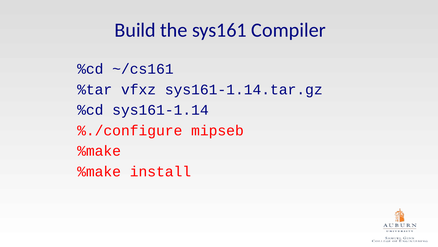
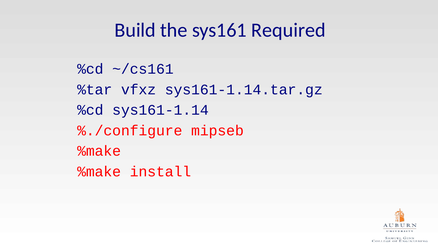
Compiler: Compiler -> Required
